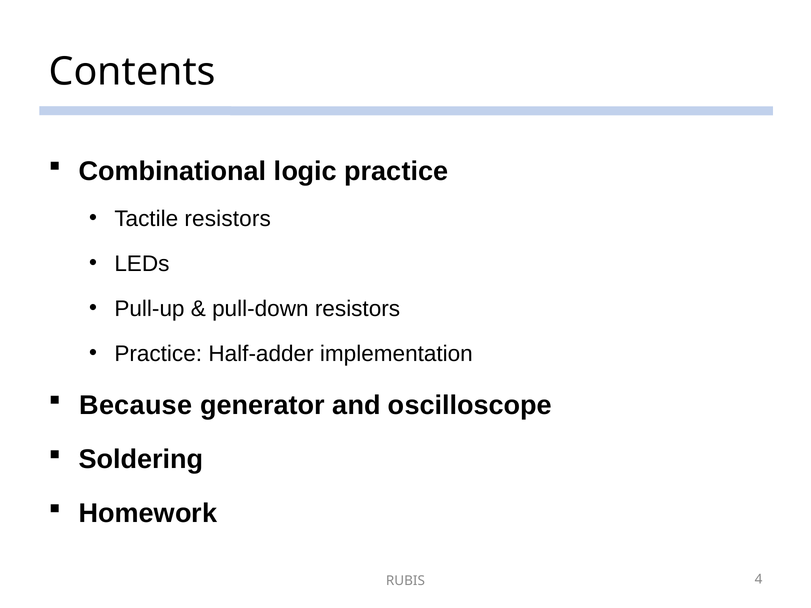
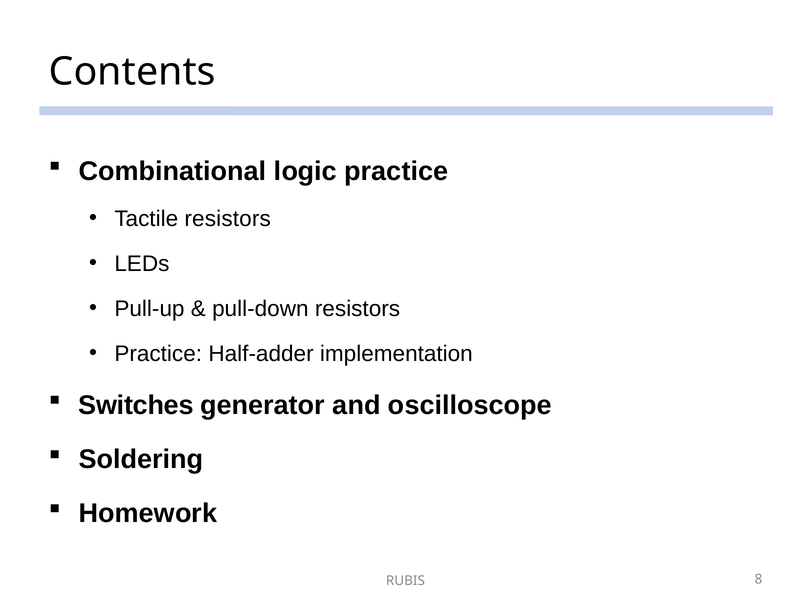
Because: Because -> Switches
4: 4 -> 8
